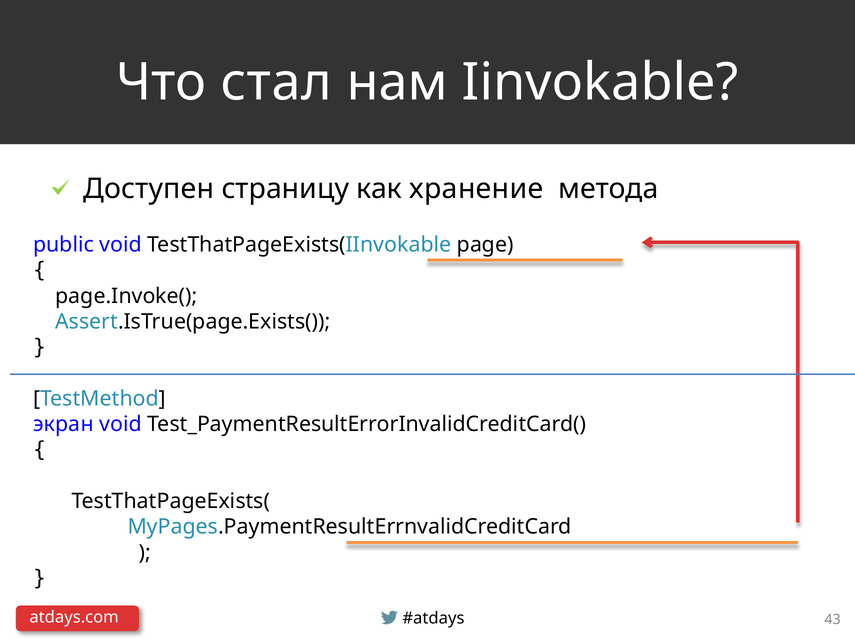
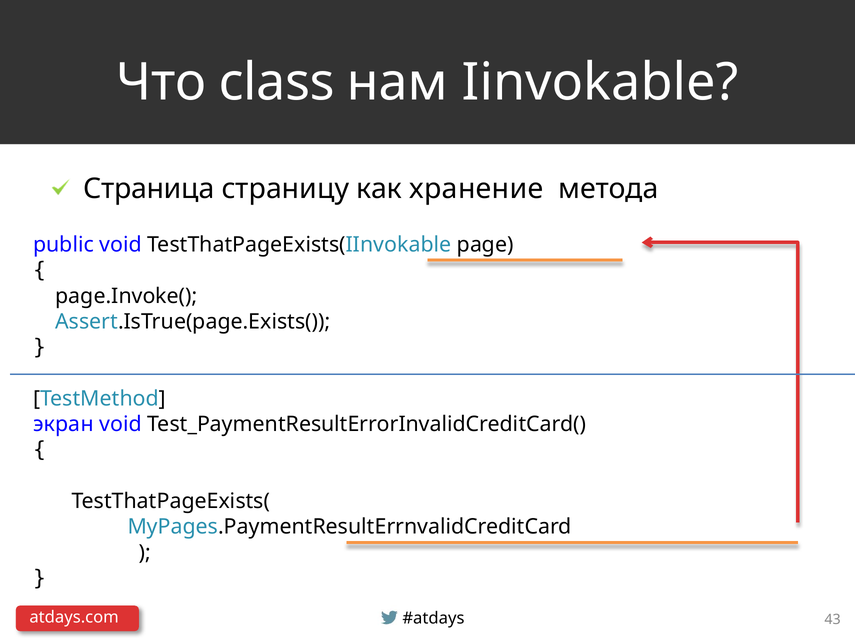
стал: стал -> class
Доступен: Доступен -> Страница
